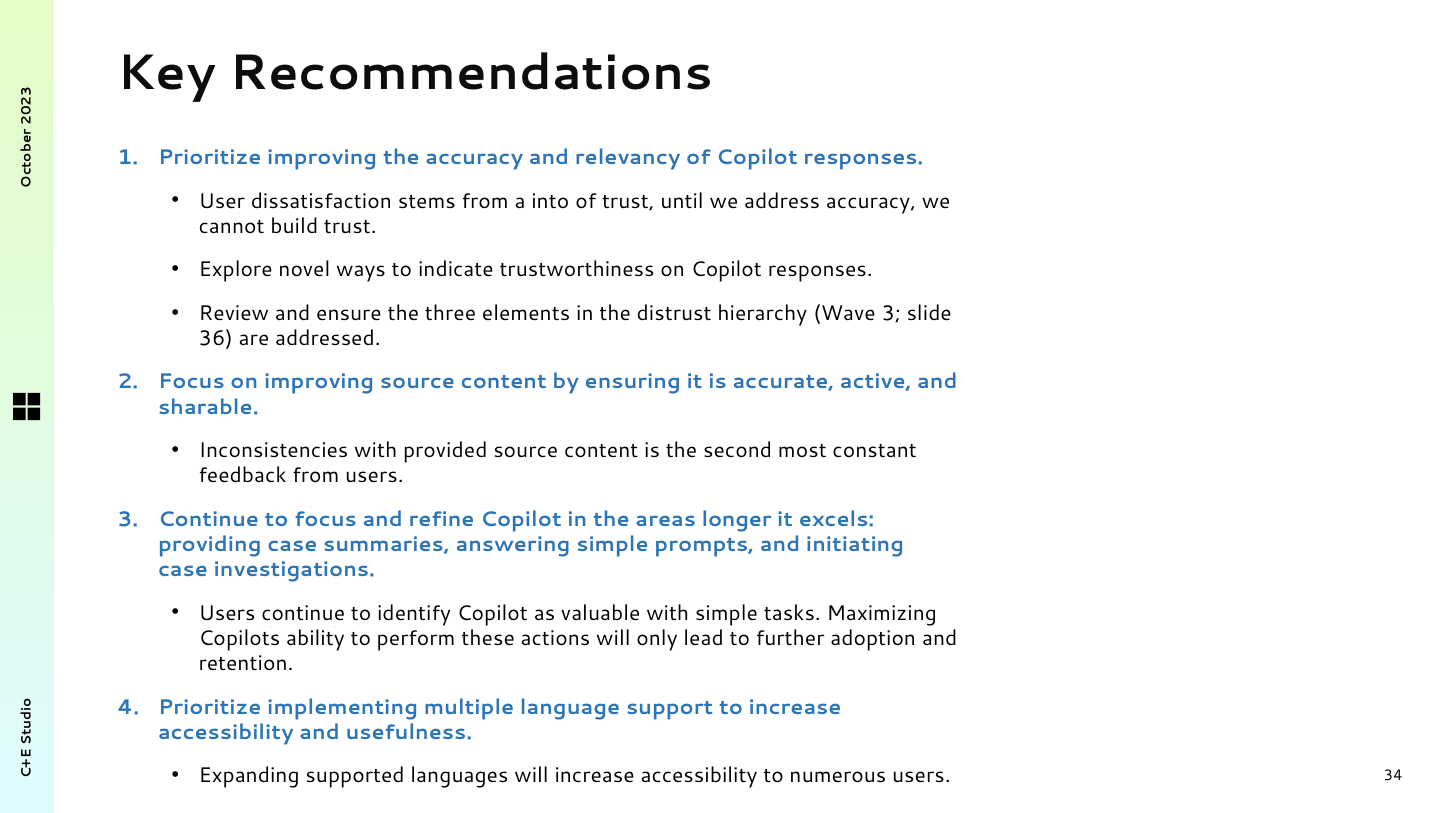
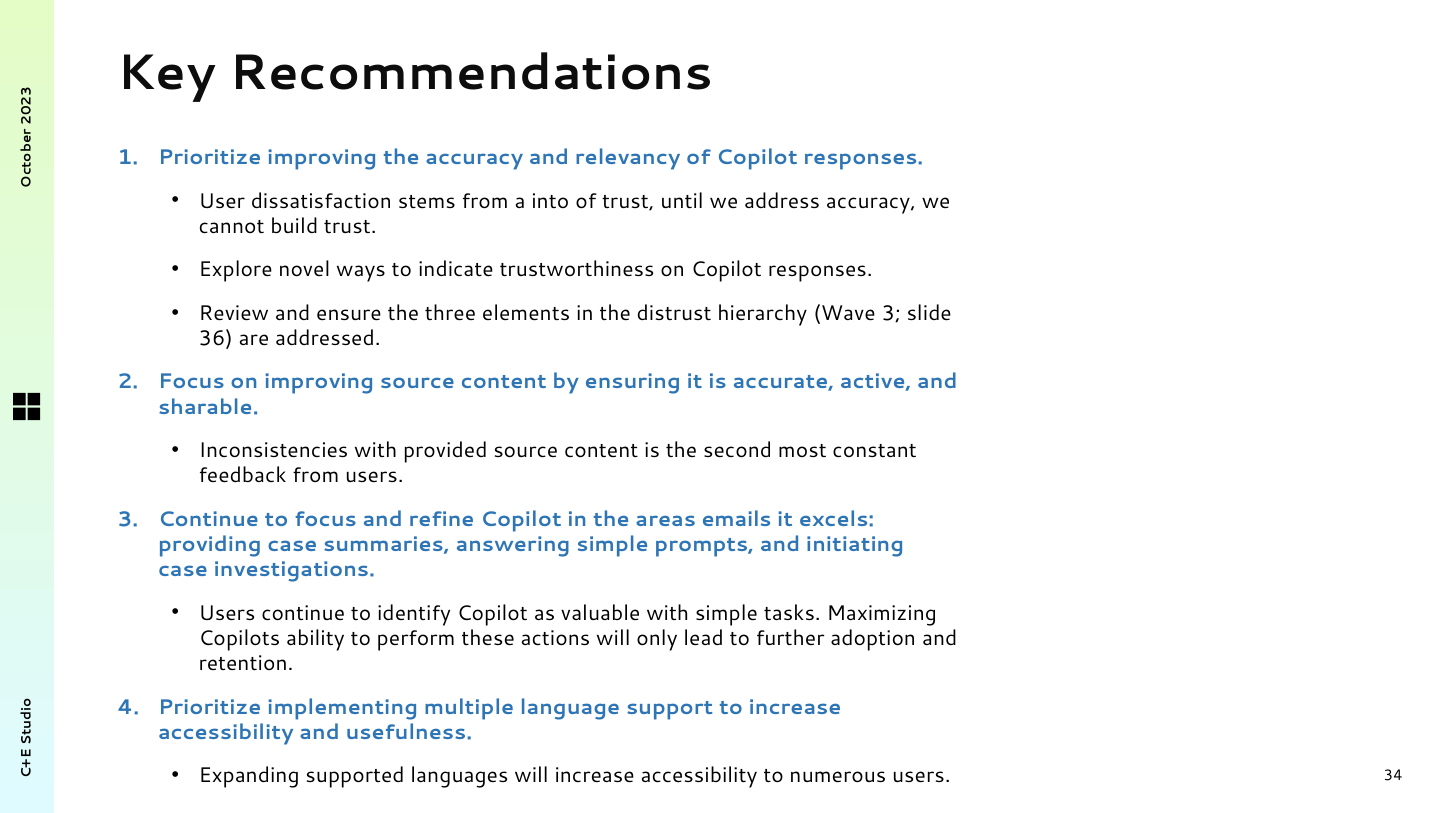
longer: longer -> emails
